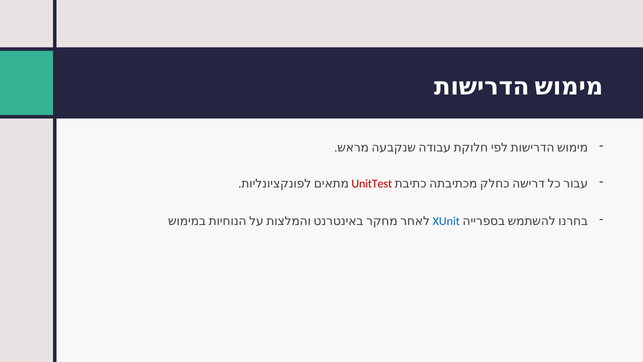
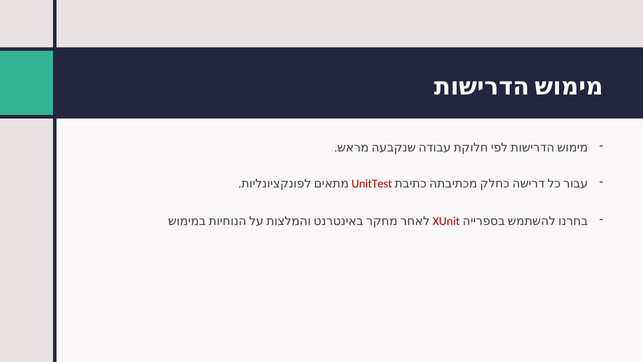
XUnit colour: blue -> red
